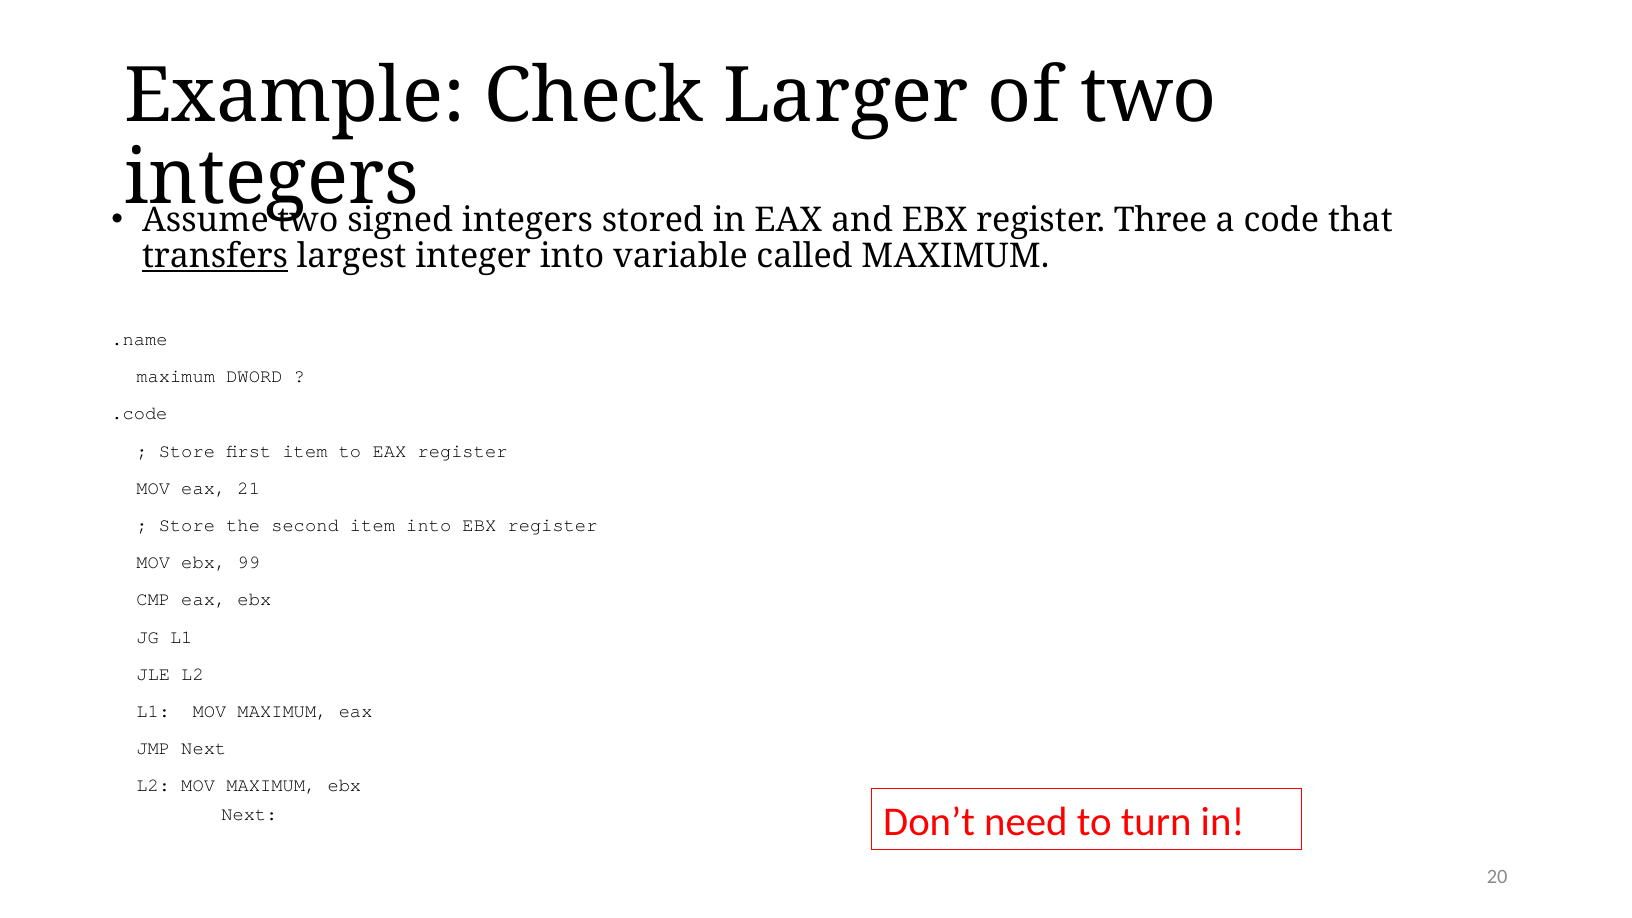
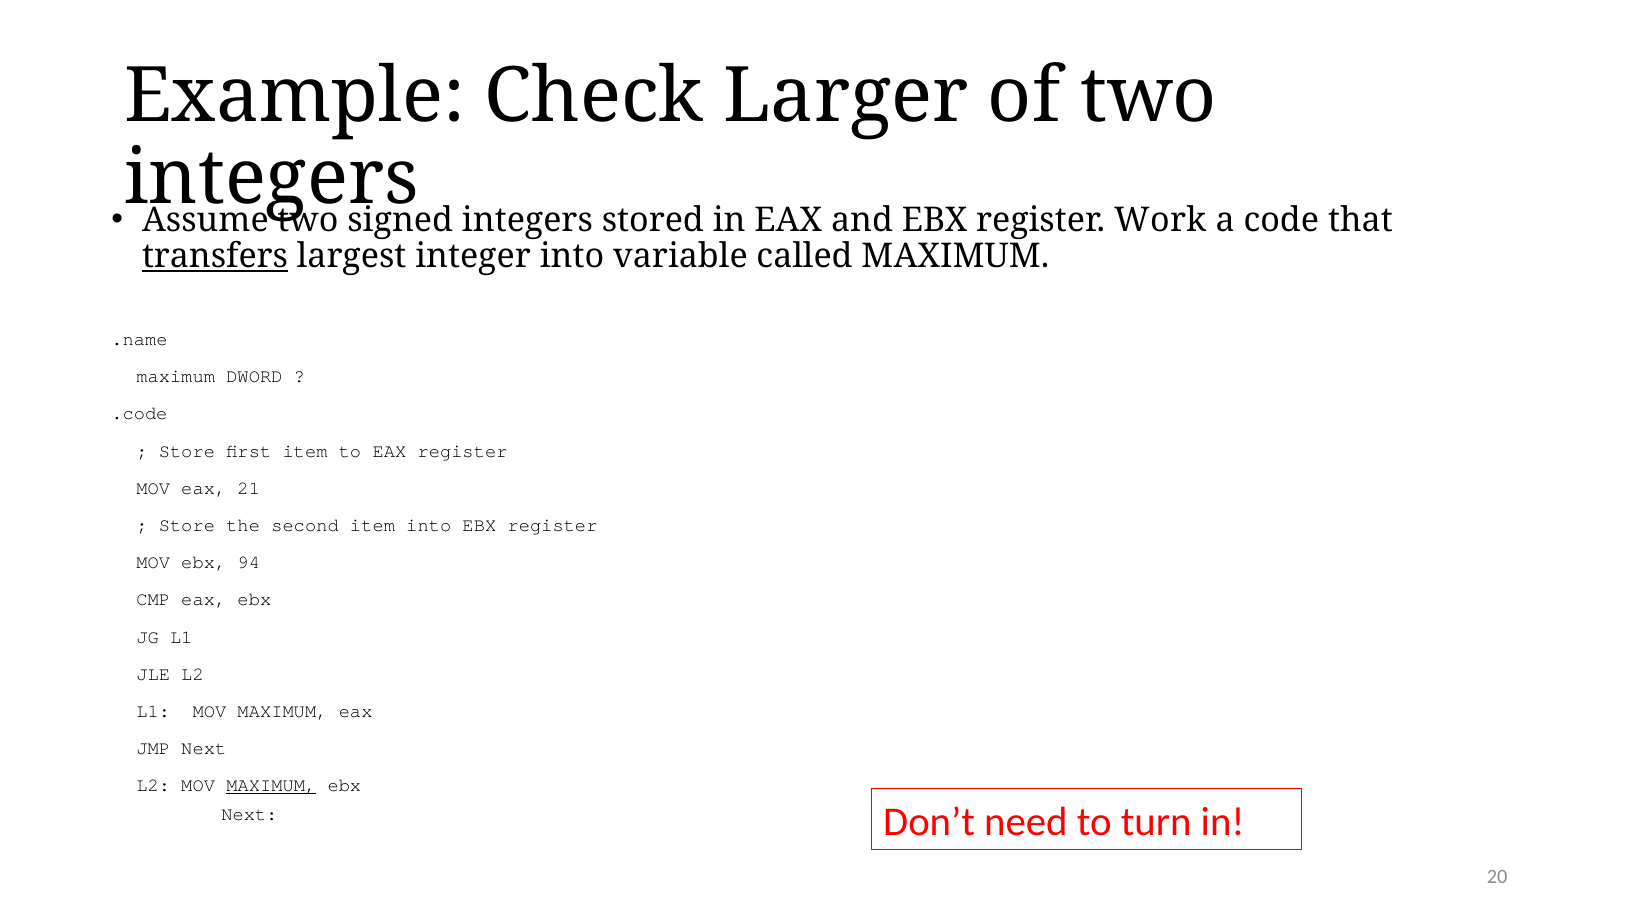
Three: Three -> Work
99: 99 -> 94
MAXIMUM at (271, 786) underline: none -> present
